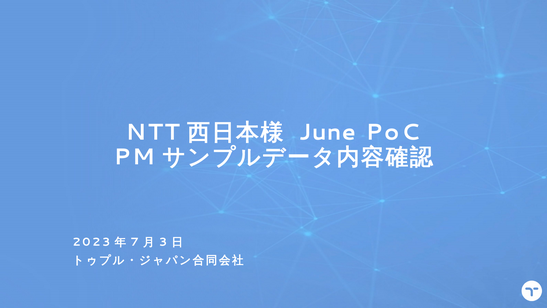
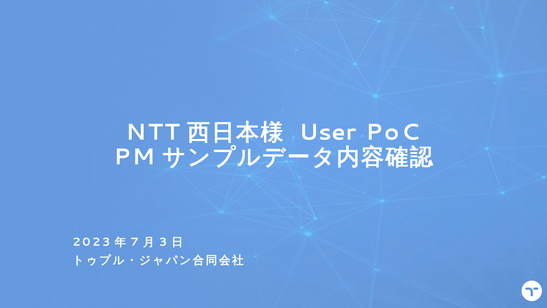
June: June -> User
